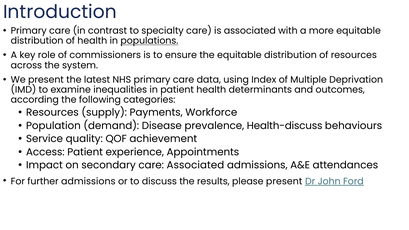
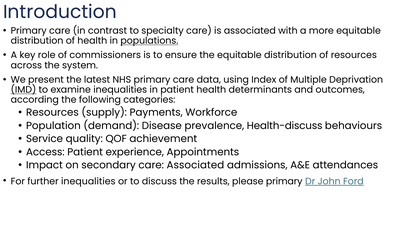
IMD underline: none -> present
further admissions: admissions -> inequalities
please present: present -> primary
